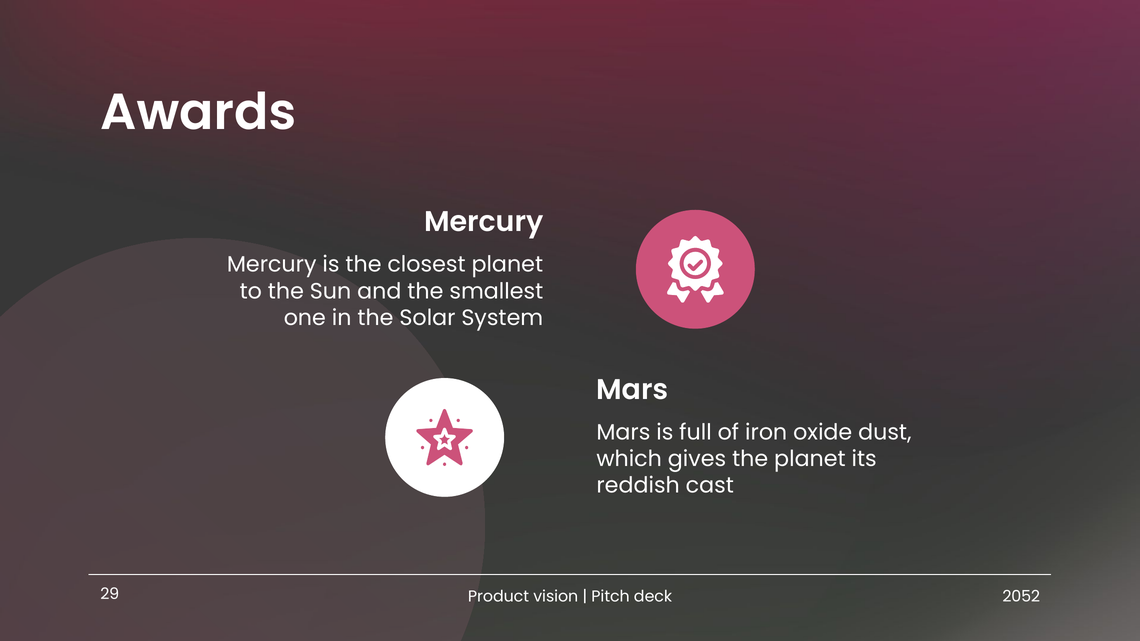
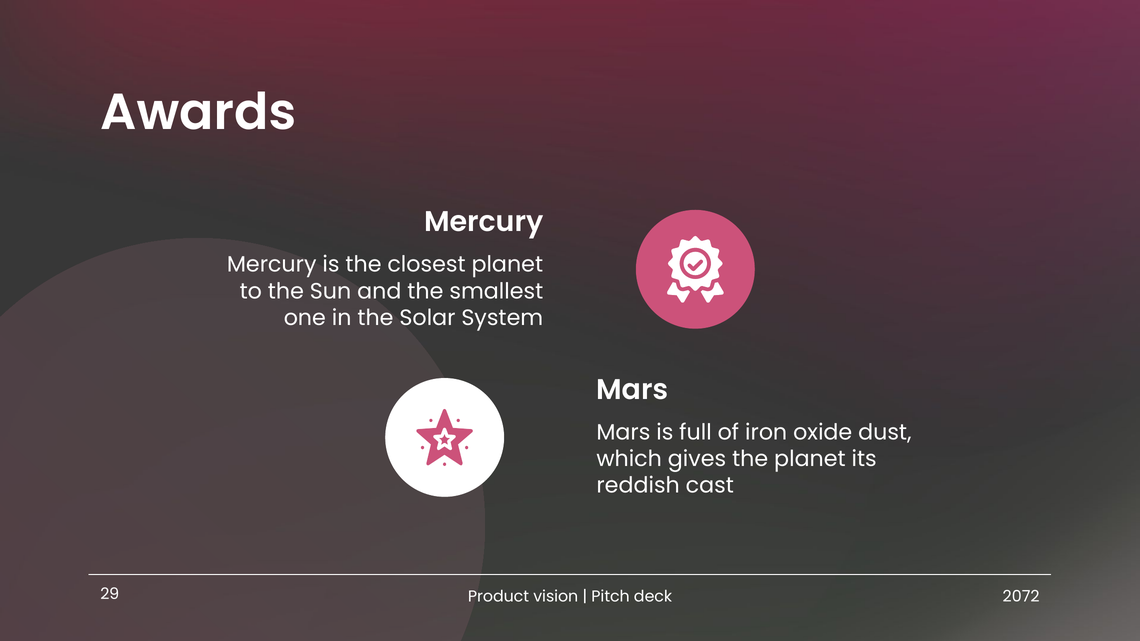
2052: 2052 -> 2072
